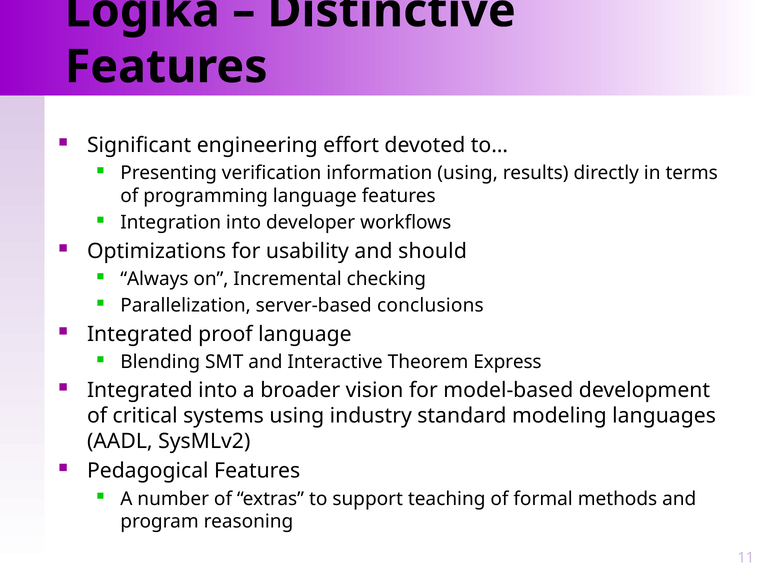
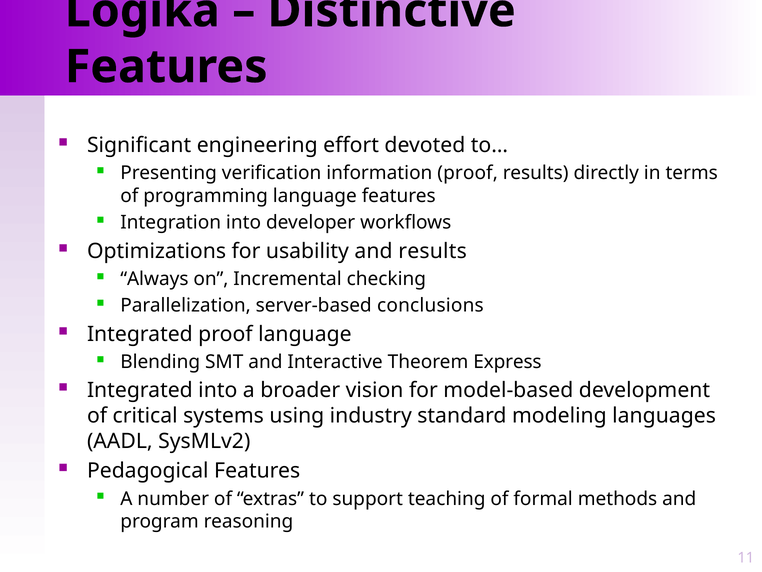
information using: using -> proof
and should: should -> results
